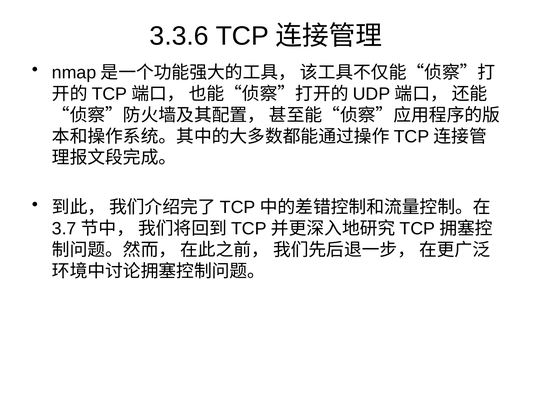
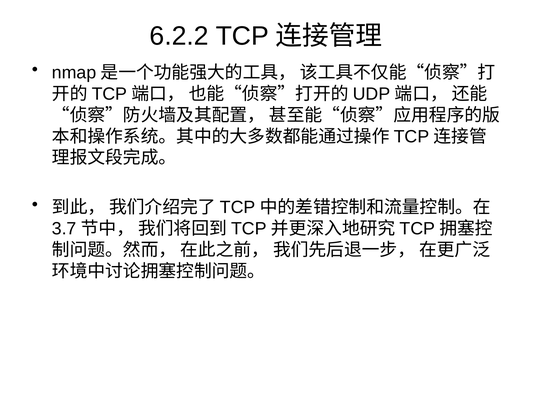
3.3.6: 3.3.6 -> 6.2.2
